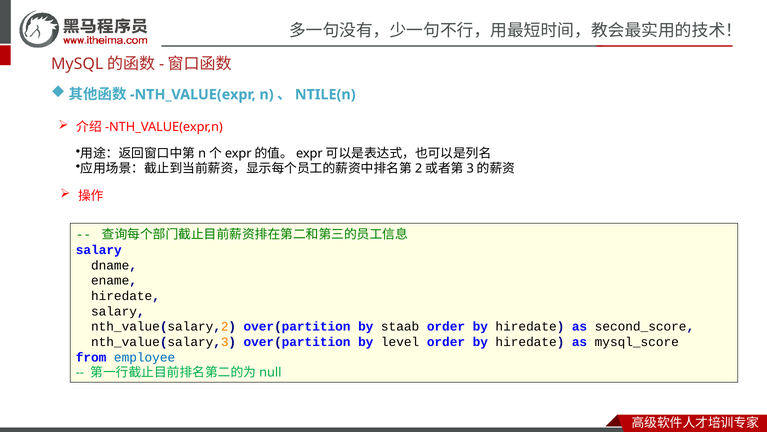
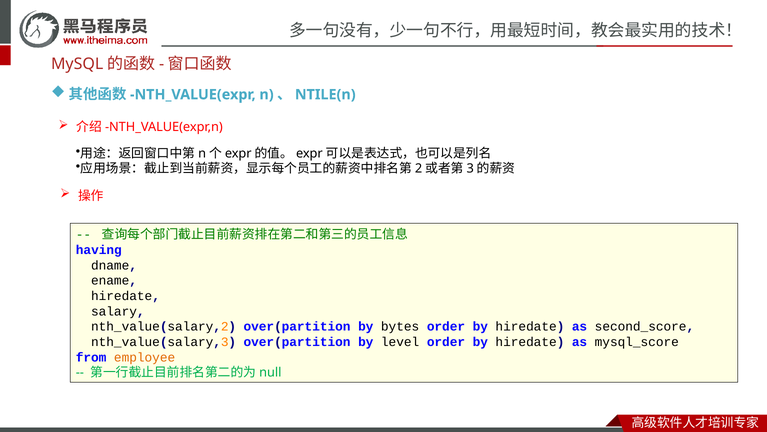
salary at (99, 250): salary -> having
staab: staab -> bytes
employee colour: blue -> orange
